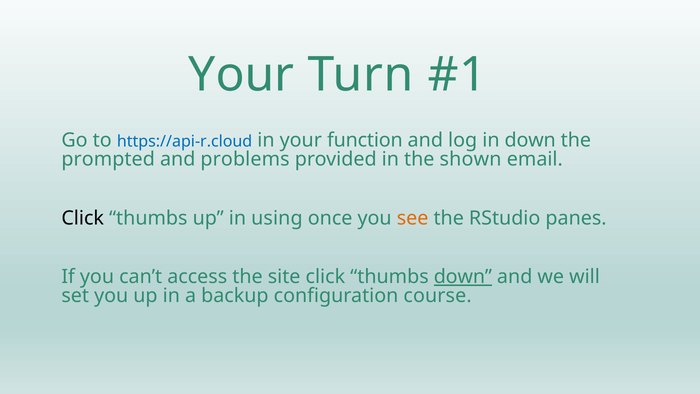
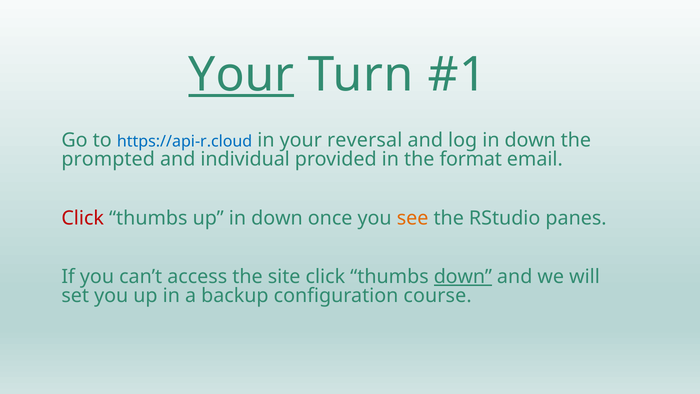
Your at (241, 75) underline: none -> present
function: function -> reversal
problems: problems -> individual
shown: shown -> format
Click at (83, 218) colour: black -> red
up in using: using -> down
